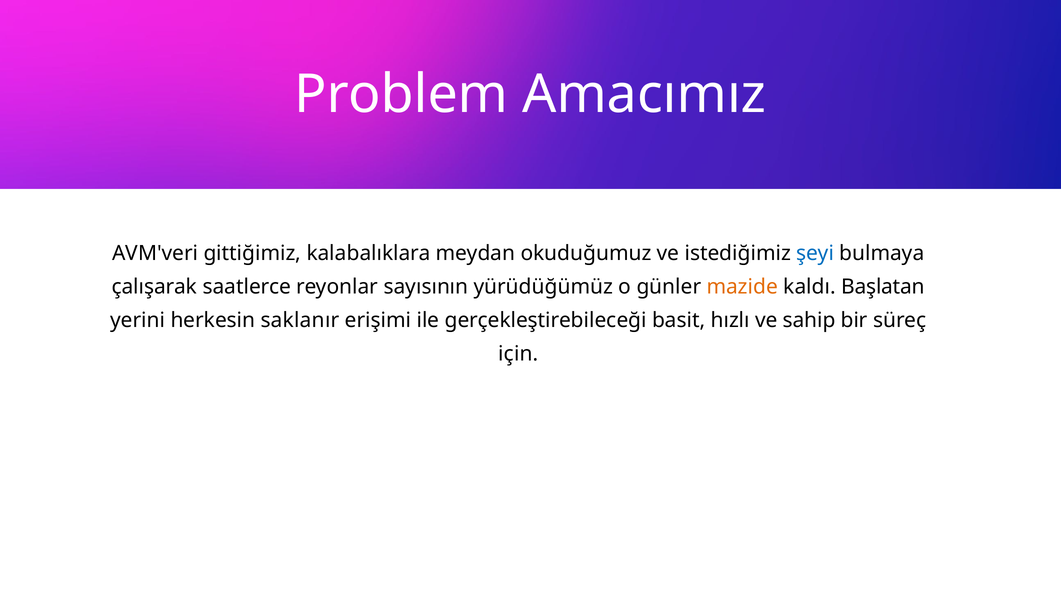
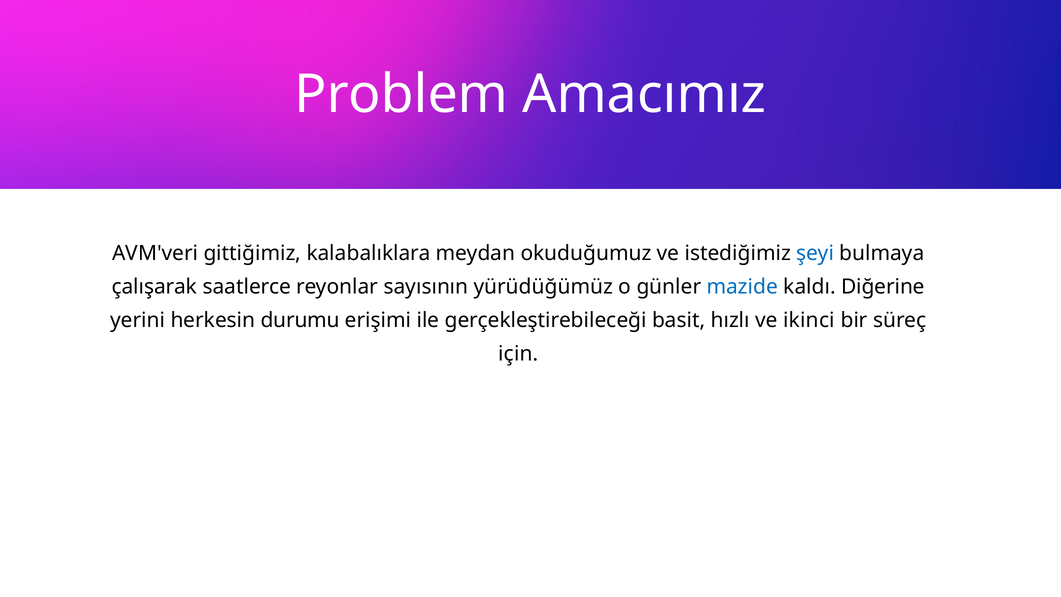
mazide colour: orange -> blue
Başlatan: Başlatan -> Diğerine
saklanır: saklanır -> durumu
sahip: sahip -> ikinci
